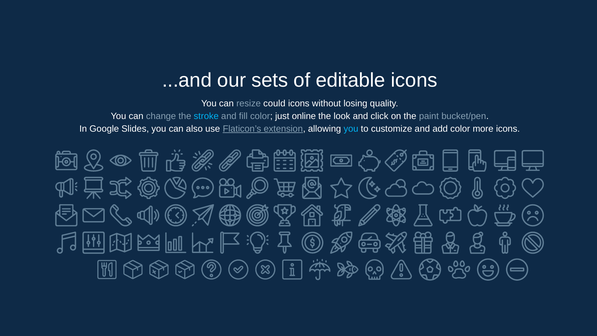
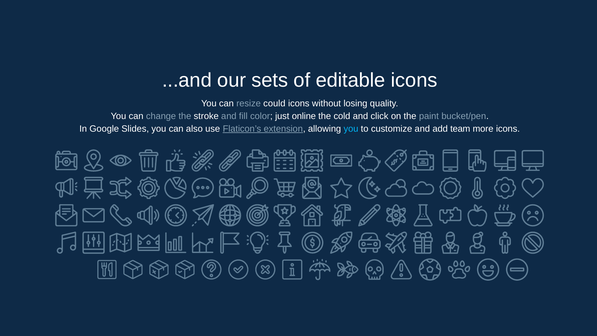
stroke colour: light blue -> white
look: look -> cold
add color: color -> team
